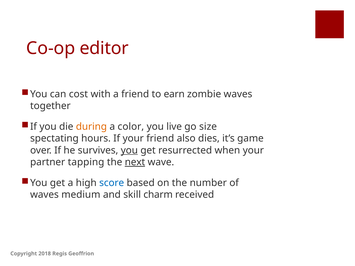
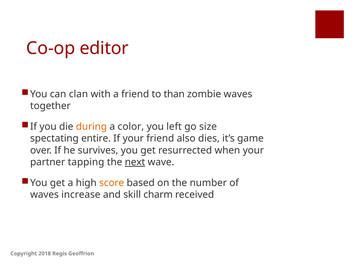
cost: cost -> clan
earn: earn -> than
live: live -> left
hours: hours -> entire
you at (129, 150) underline: present -> none
score colour: blue -> orange
medium: medium -> increase
